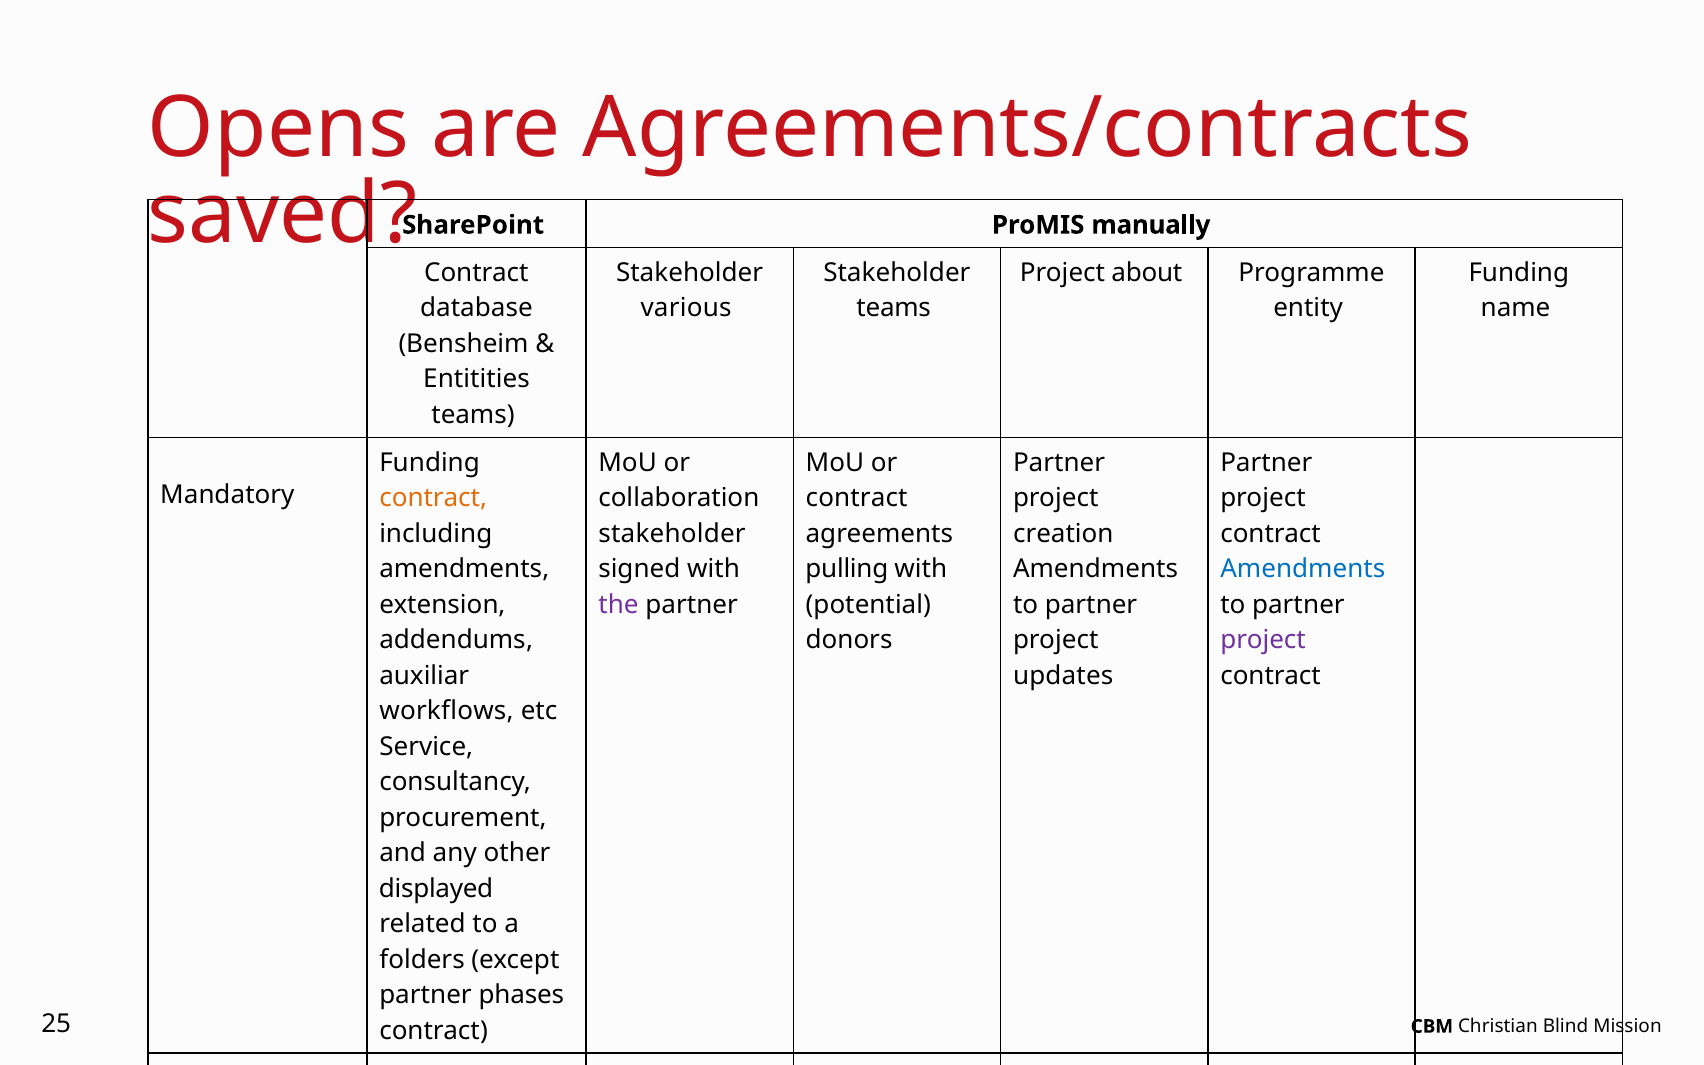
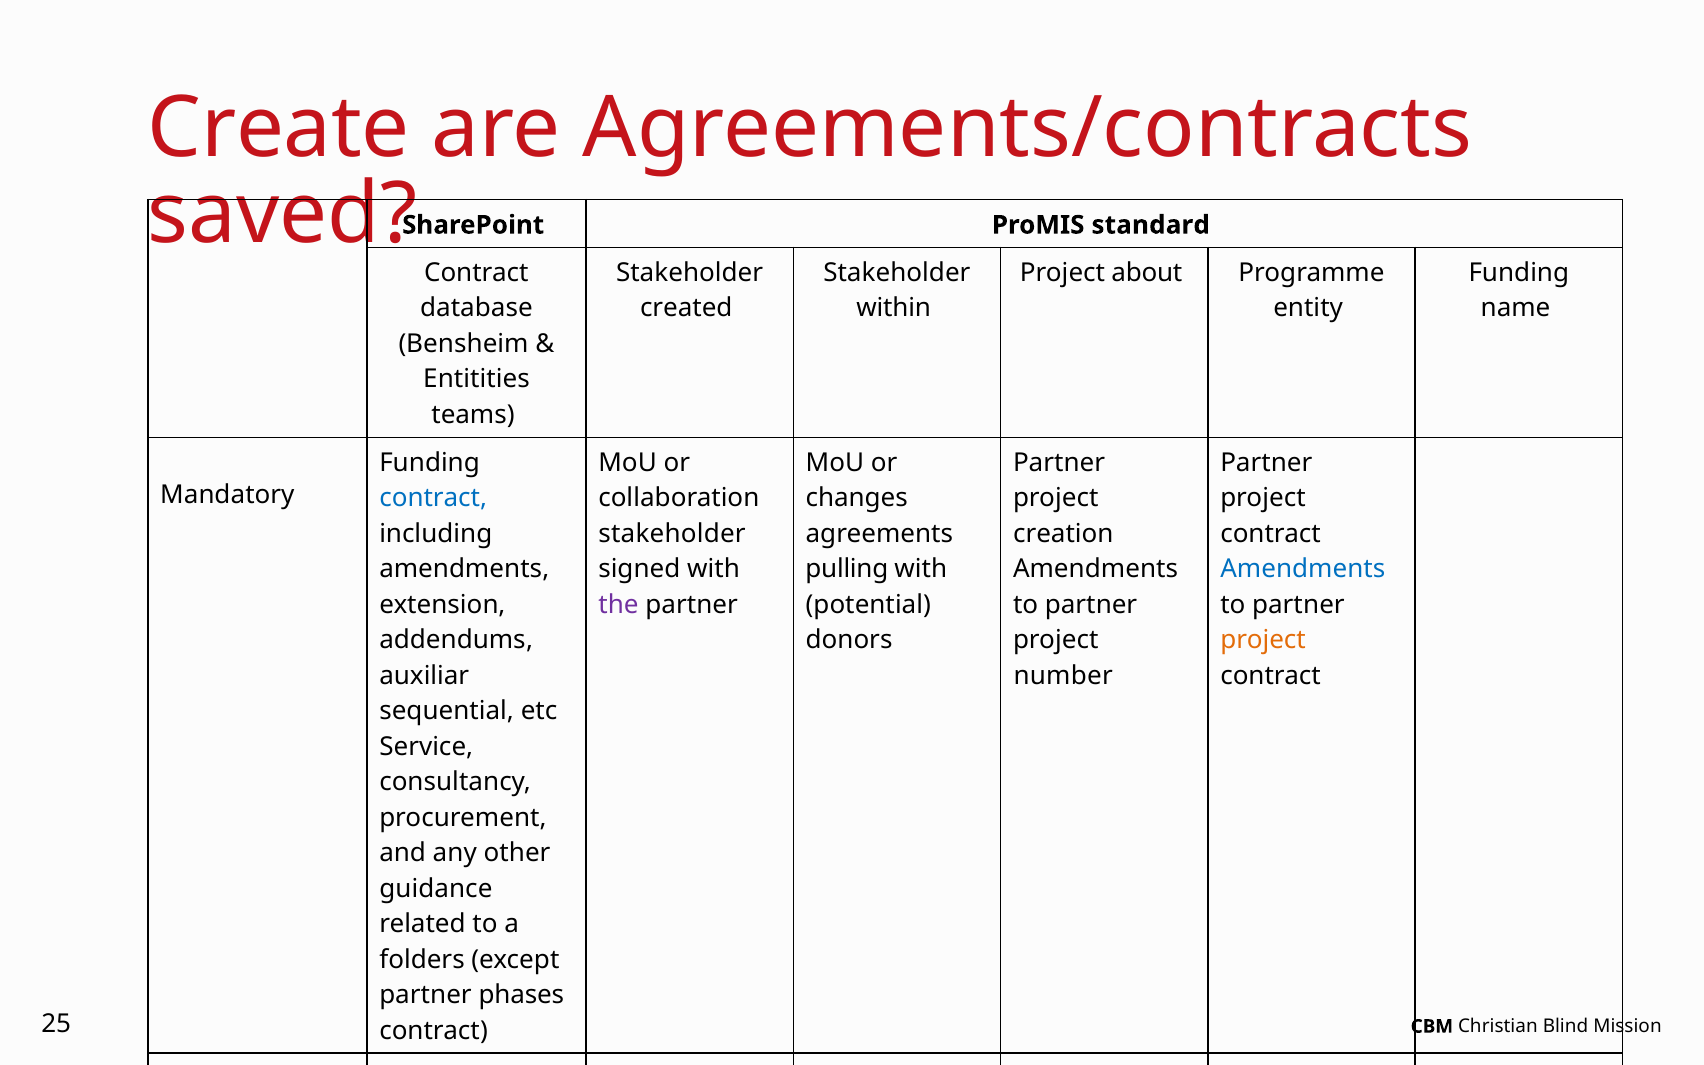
Opens: Opens -> Create
manually: manually -> standard
various: various -> created
teams at (894, 308): teams -> within
contract at (433, 498) colour: orange -> blue
contract at (857, 498): contract -> changes
project at (1263, 640) colour: purple -> orange
updates: updates -> number
workflows: workflows -> sequential
displayed: displayed -> guidance
